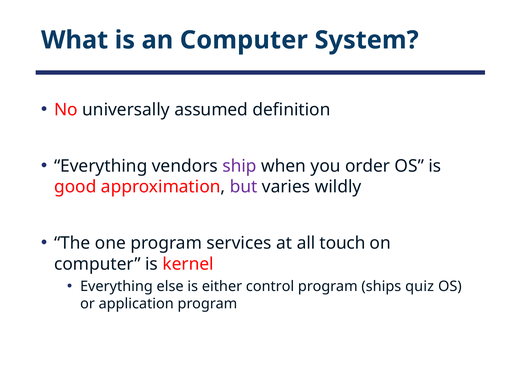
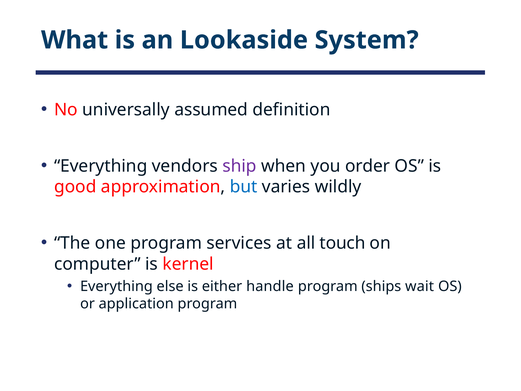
an Computer: Computer -> Lookaside
but colour: purple -> blue
control: control -> handle
quiz: quiz -> wait
